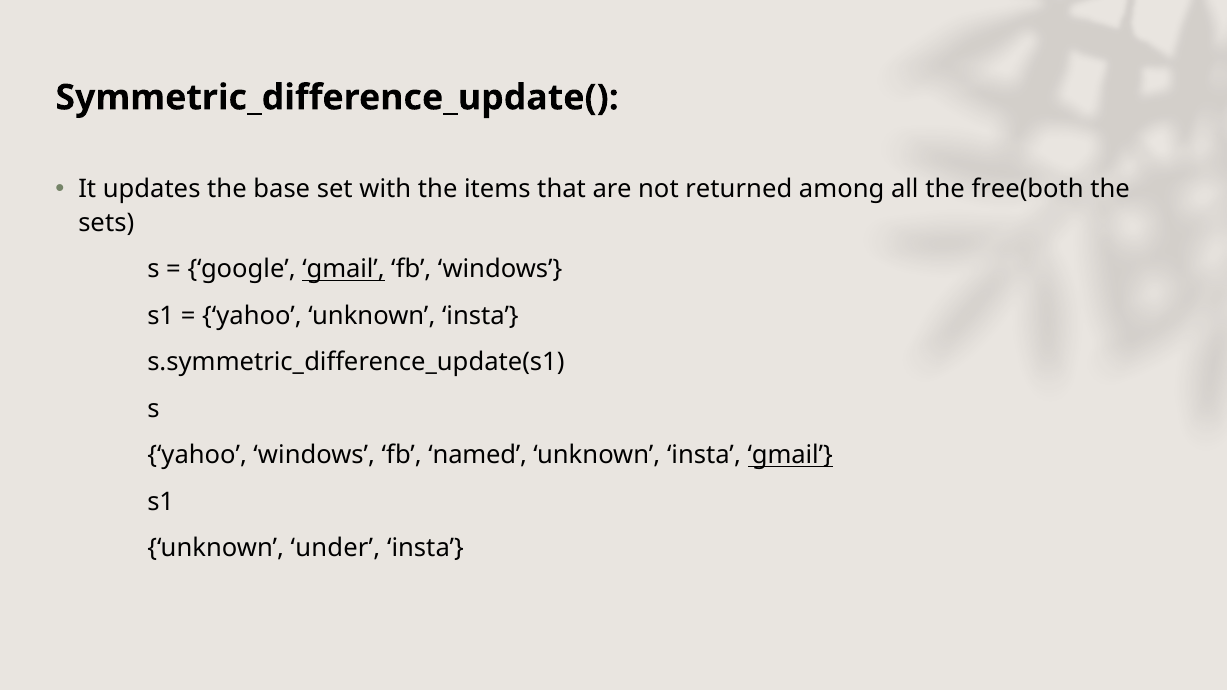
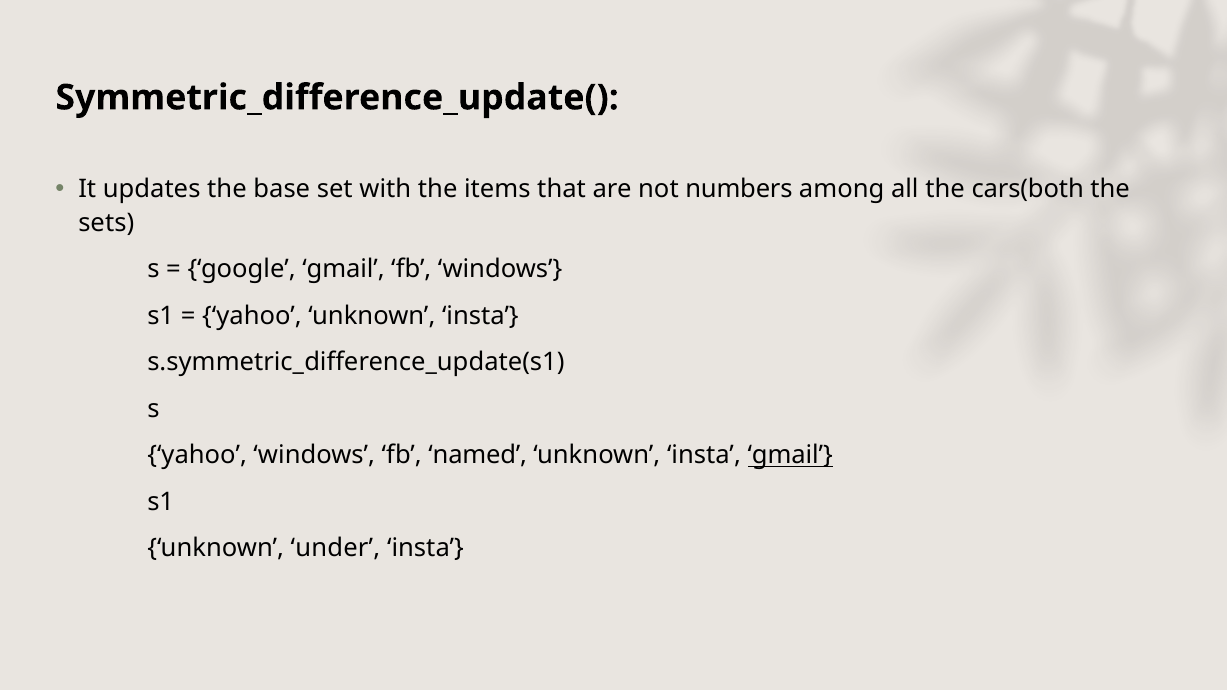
returned: returned -> numbers
free(both: free(both -> cars(both
gmail at (343, 270) underline: present -> none
